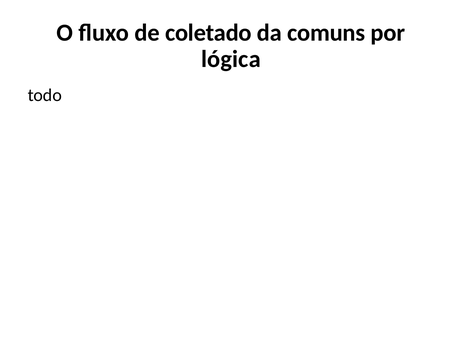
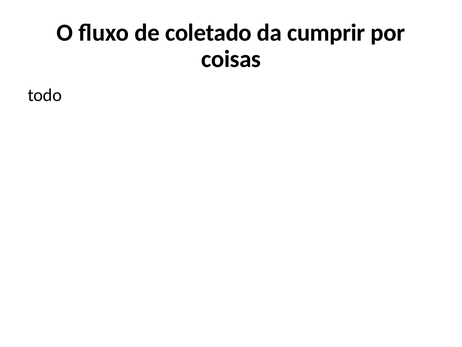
comuns: comuns -> cumprir
lógica: lógica -> coisas
